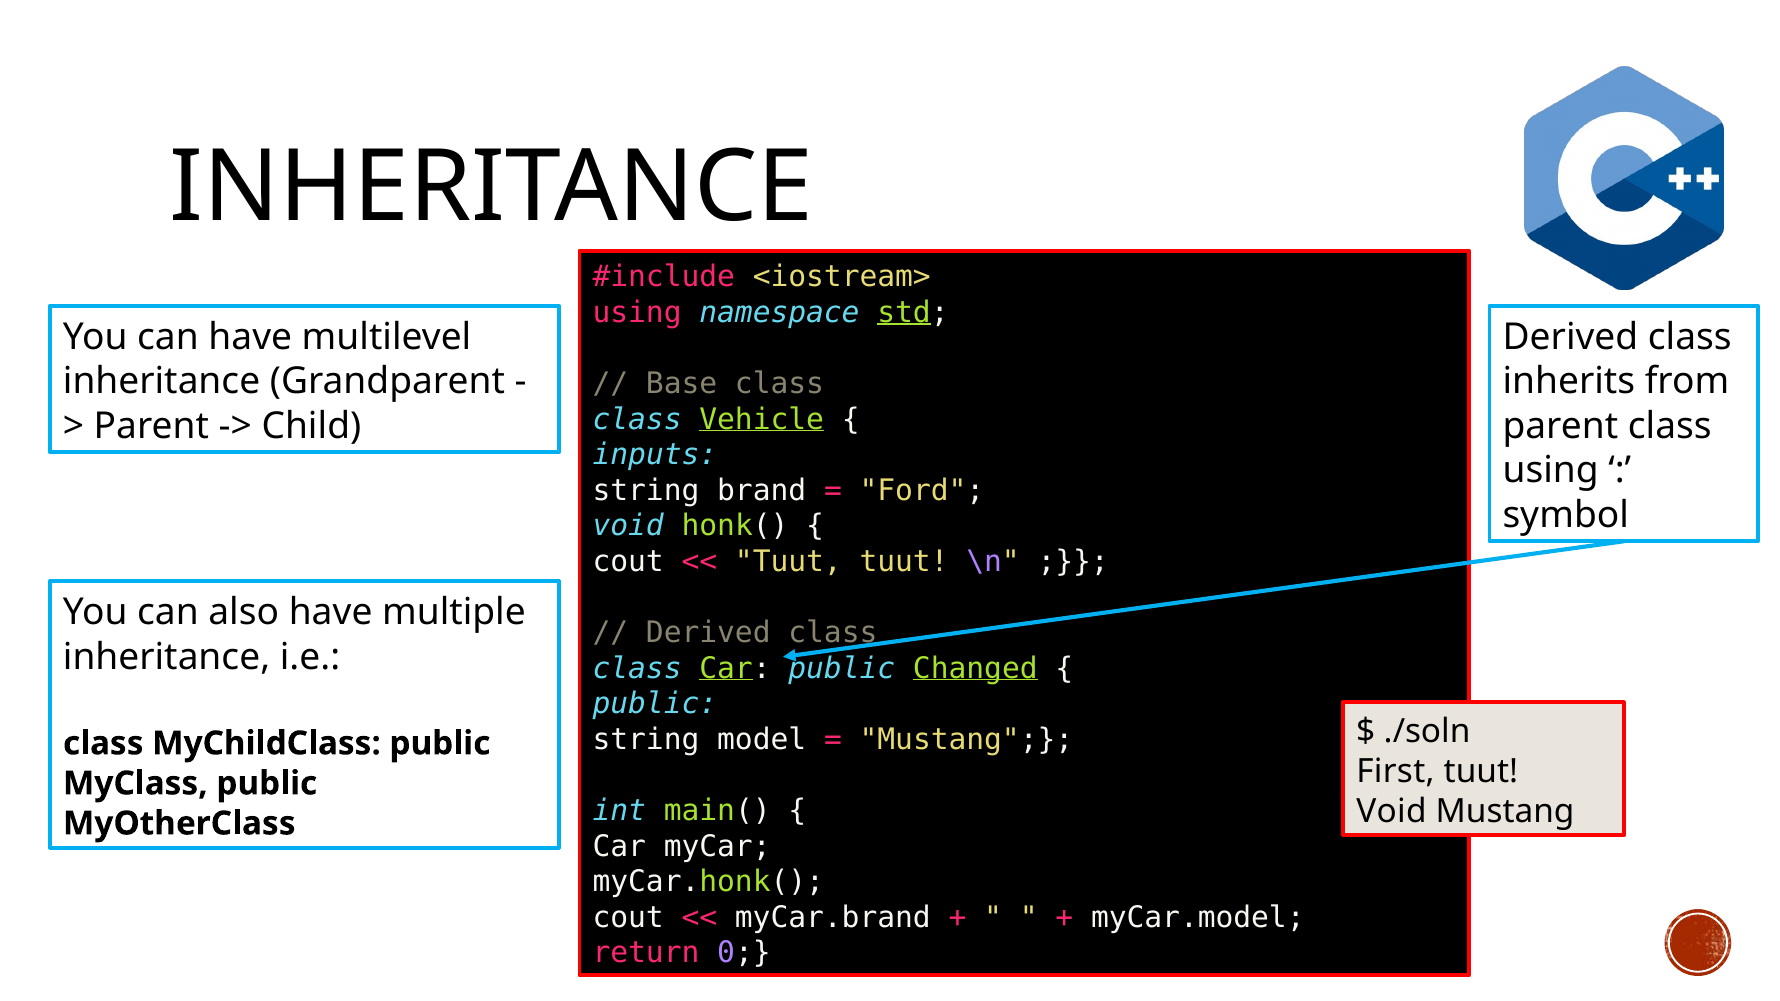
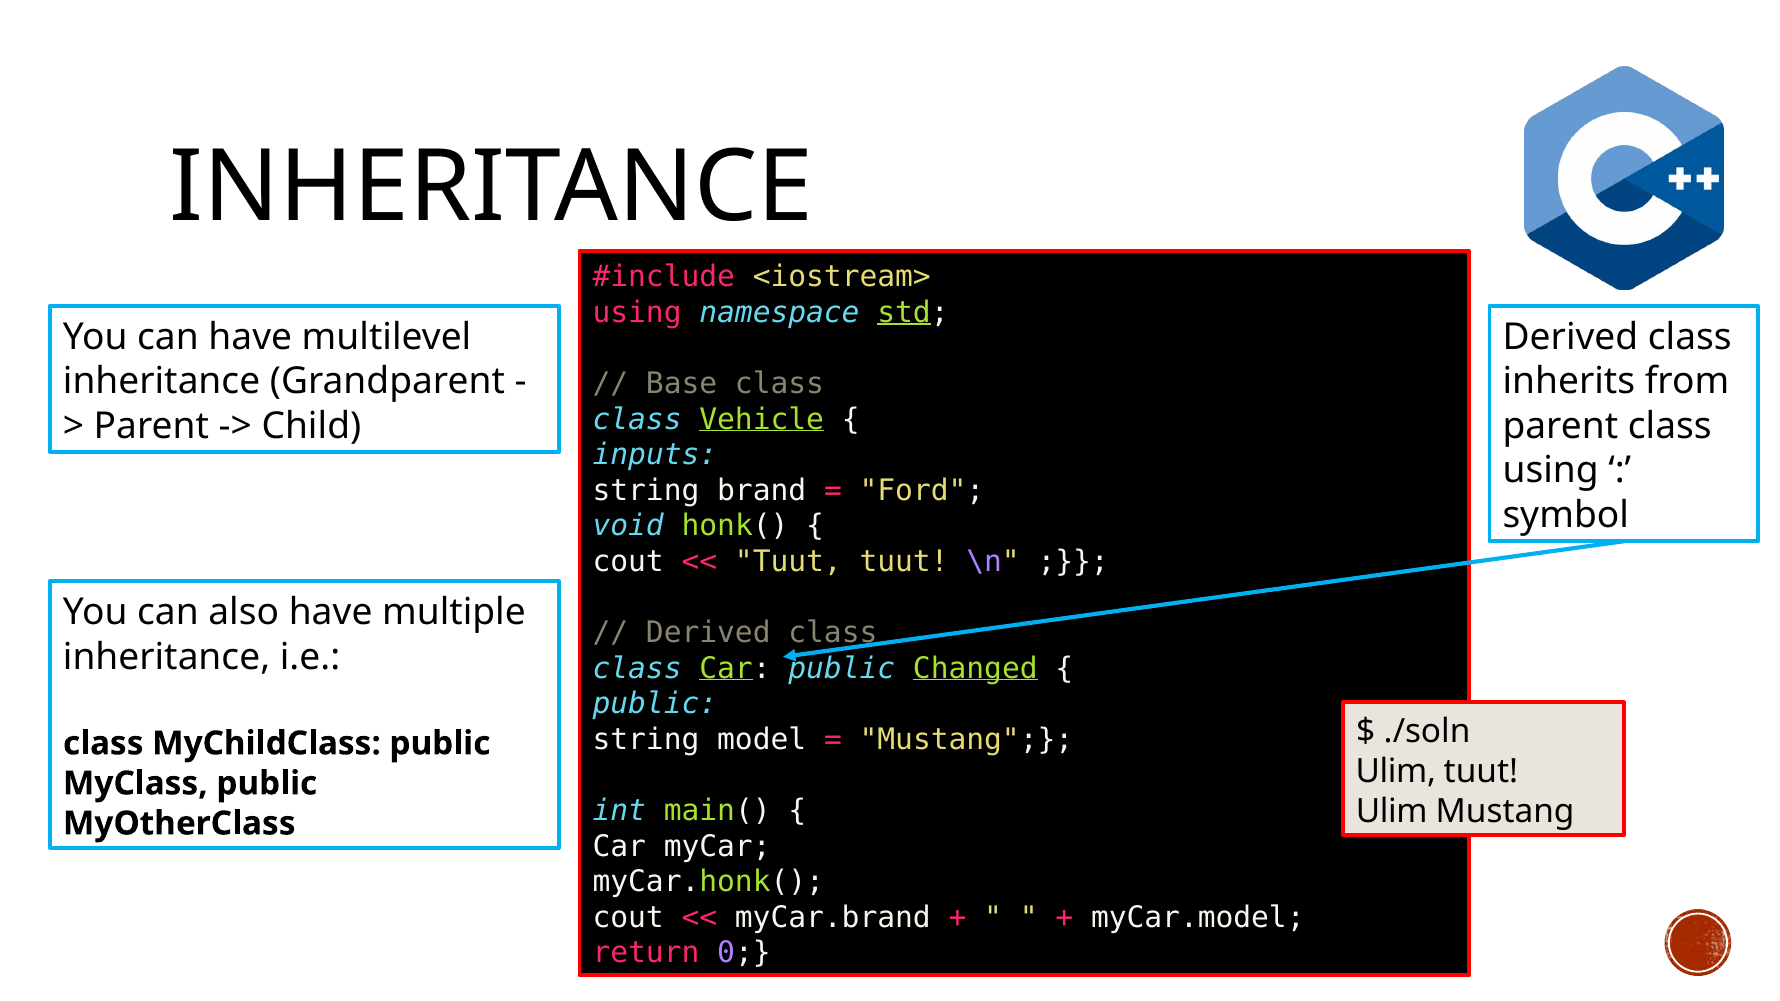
First at (1395, 771): First -> Ulim
Void at (1391, 811): Void -> Ulim
